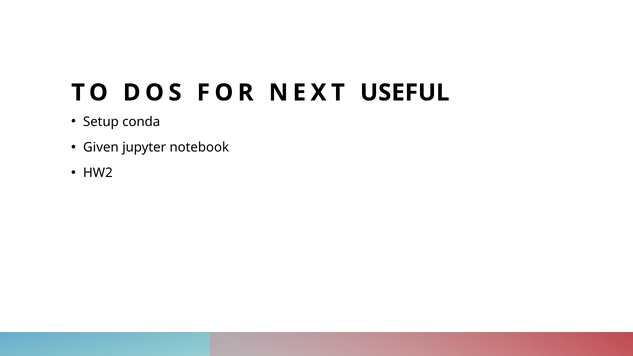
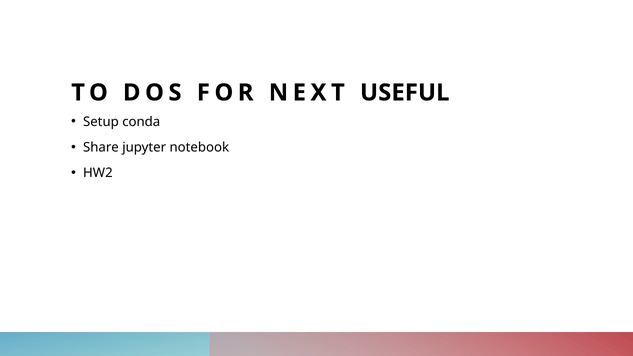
Given: Given -> Share
